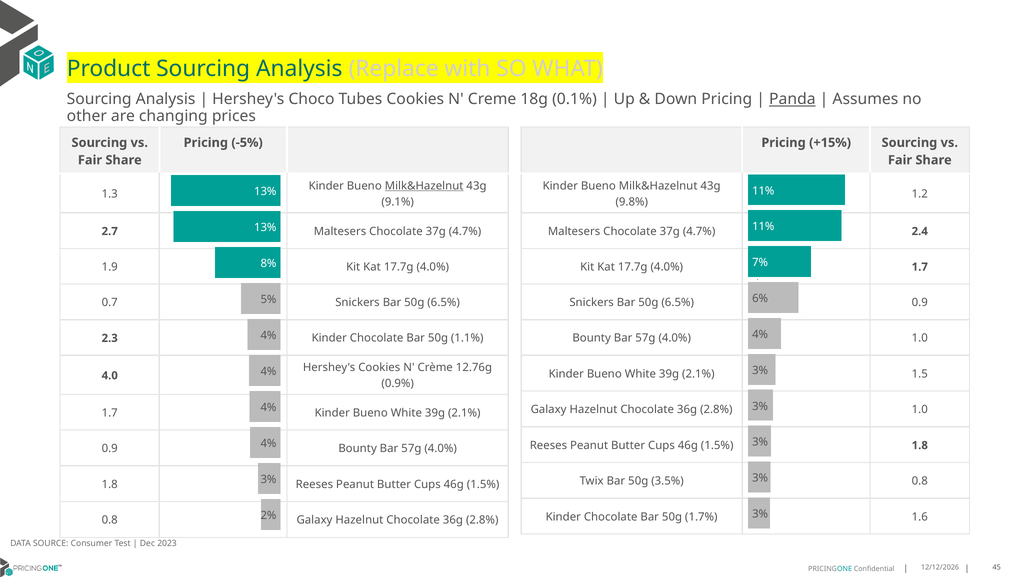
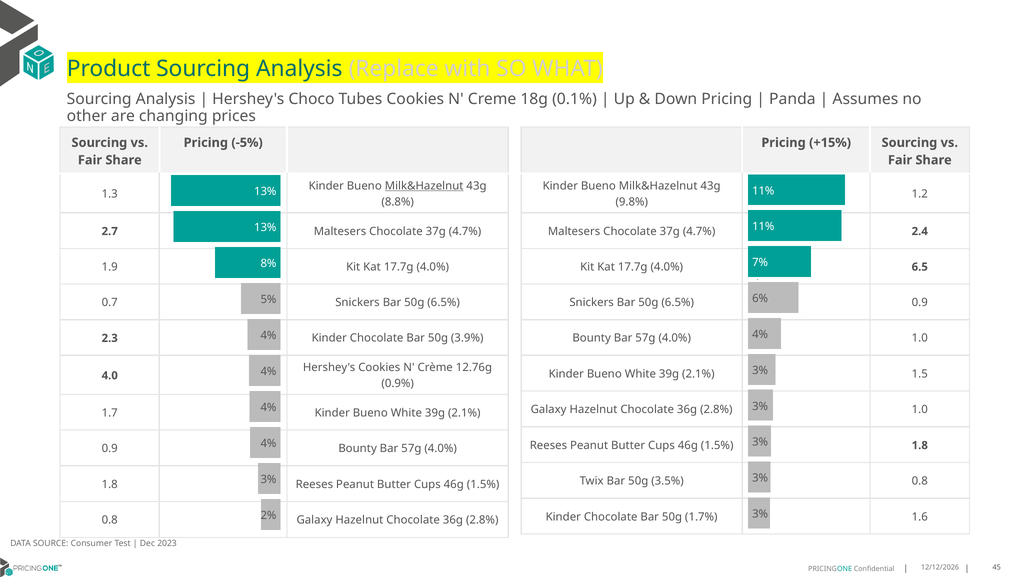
Panda underline: present -> none
9.1%: 9.1% -> 8.8%
4.0% 1.7: 1.7 -> 6.5
1.1%: 1.1% -> 3.9%
